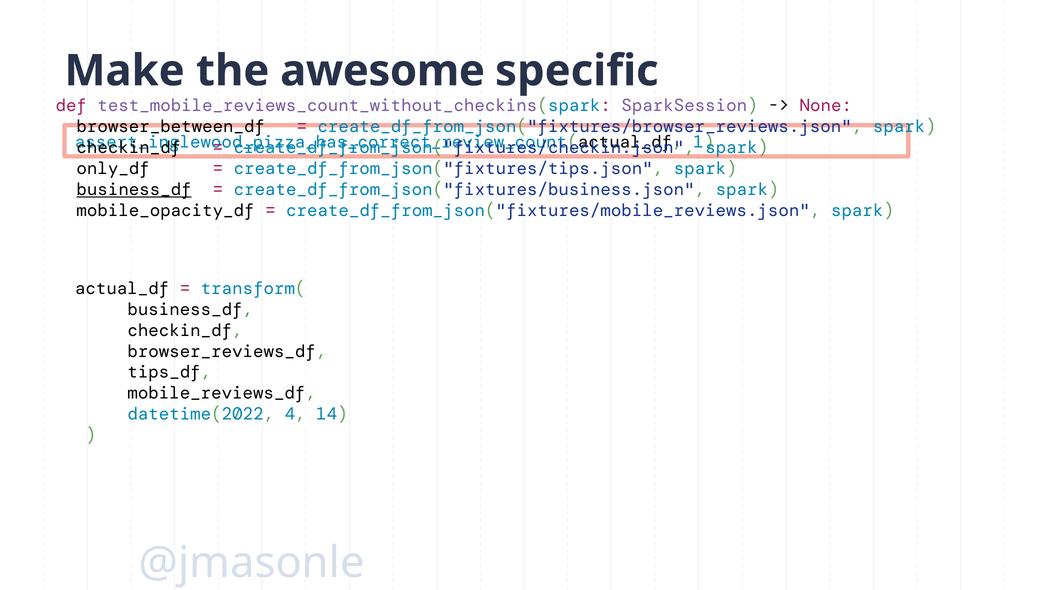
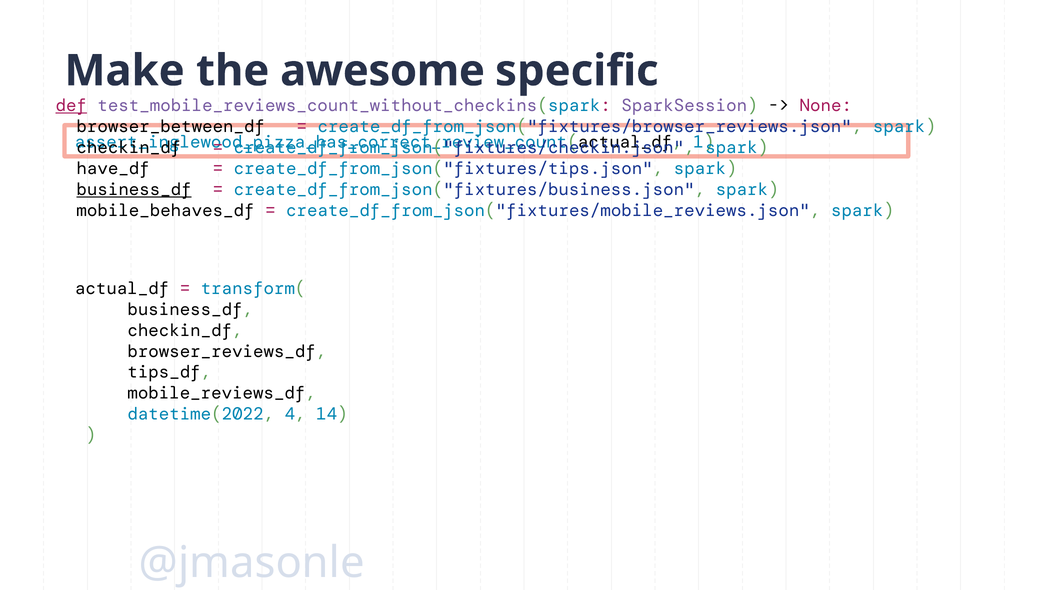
def underline: none -> present
only_df: only_df -> have_df
mobile_opacity_df: mobile_opacity_df -> mobile_behaves_df
